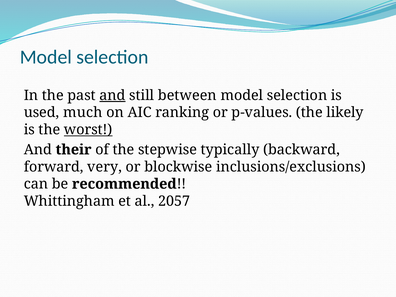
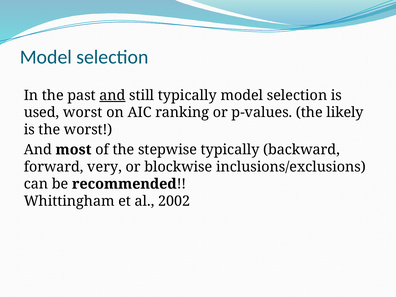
still between: between -> typically
used much: much -> worst
worst at (88, 130) underline: present -> none
their: their -> most
2057: 2057 -> 2002
